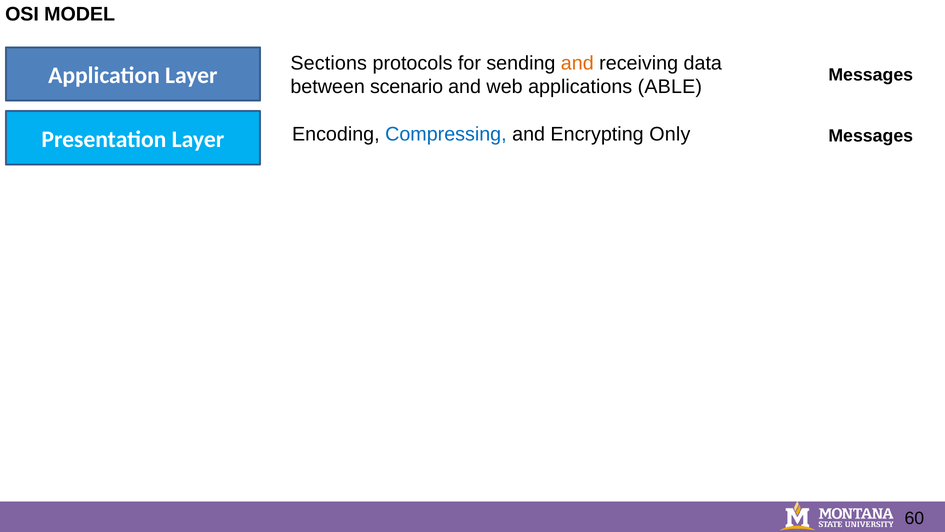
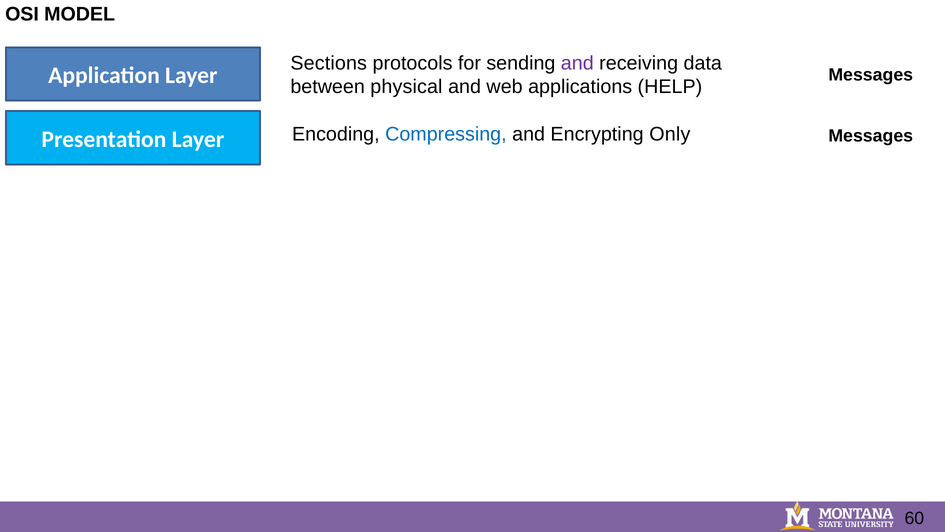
and at (577, 63) colour: orange -> purple
scenario: scenario -> physical
ABLE: ABLE -> HELP
